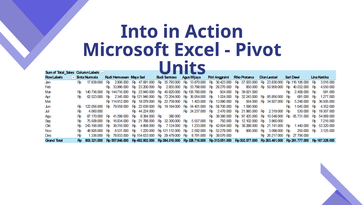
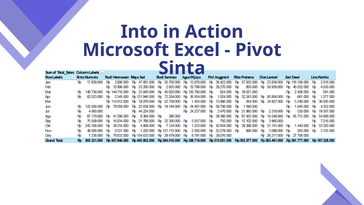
Units: Units -> Sinta
